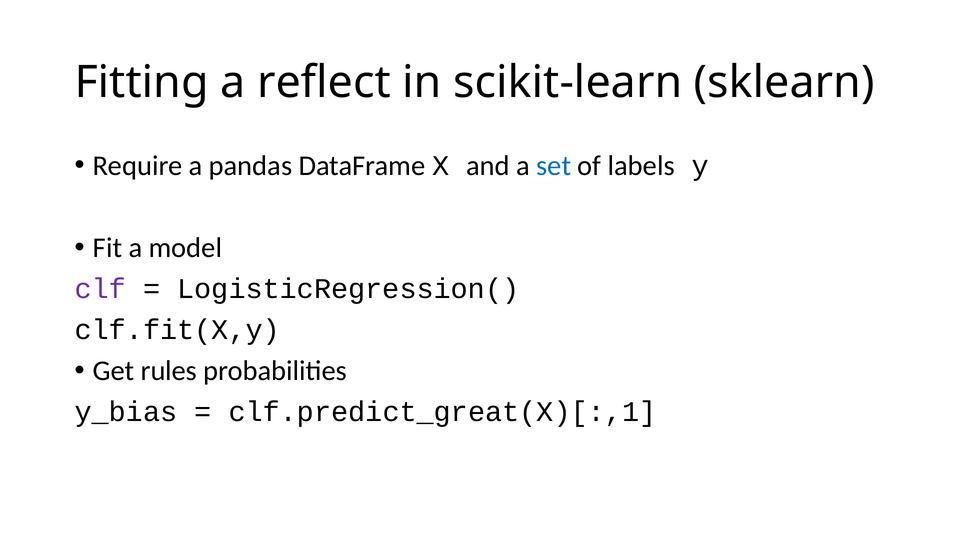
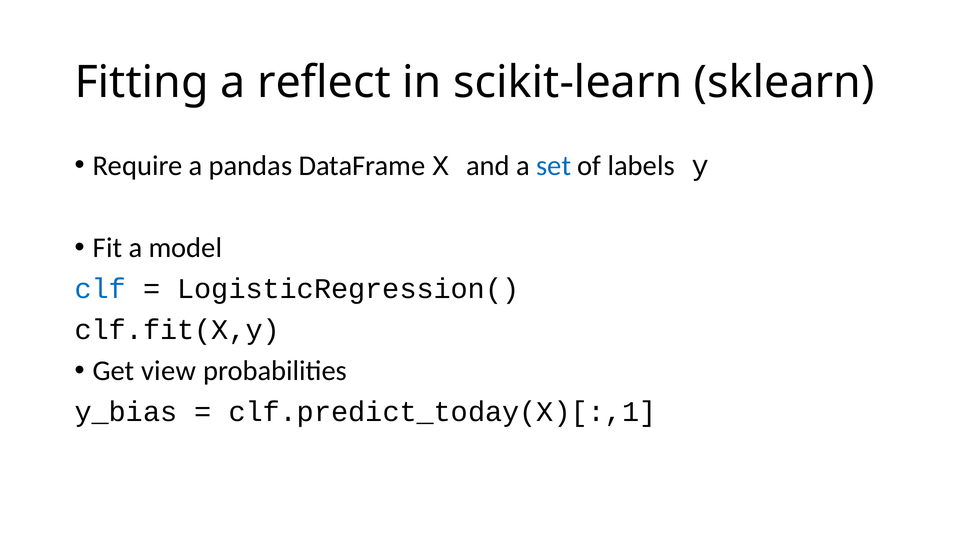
clf colour: purple -> blue
rules: rules -> view
clf.predict_great(X)[:,1: clf.predict_great(X)[:,1 -> clf.predict_today(X)[:,1
